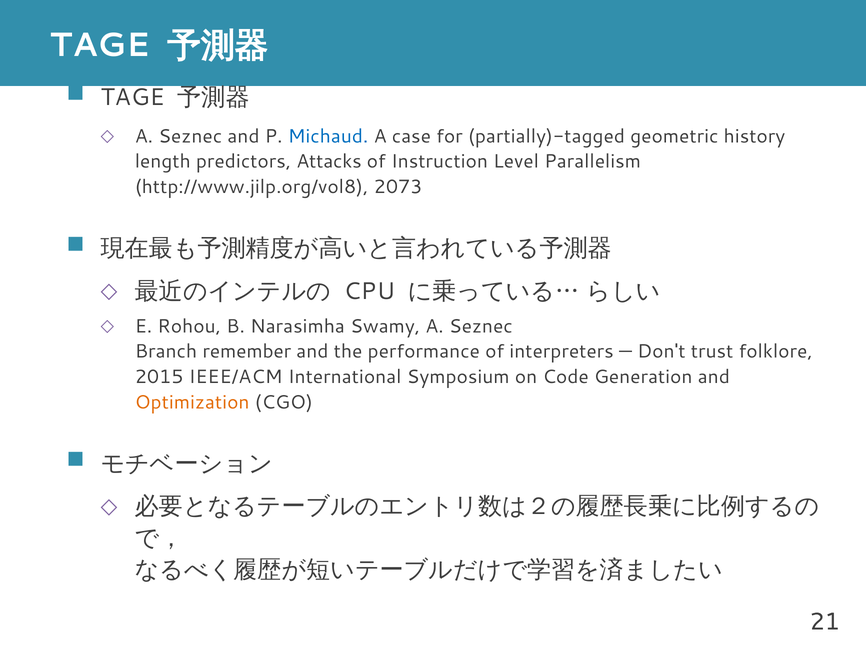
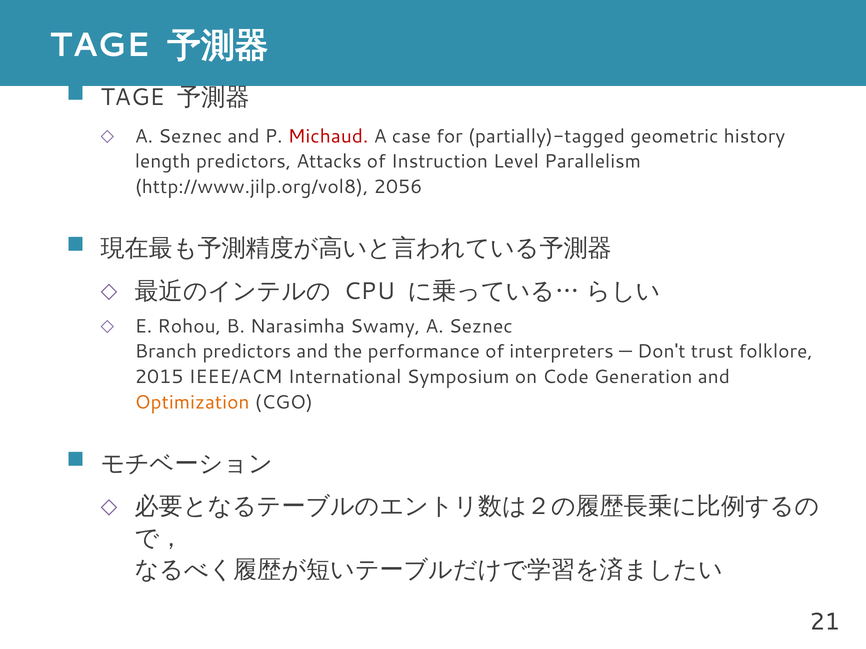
Michaud colour: blue -> red
2073: 2073 -> 2056
Branch remember: remember -> predictors
